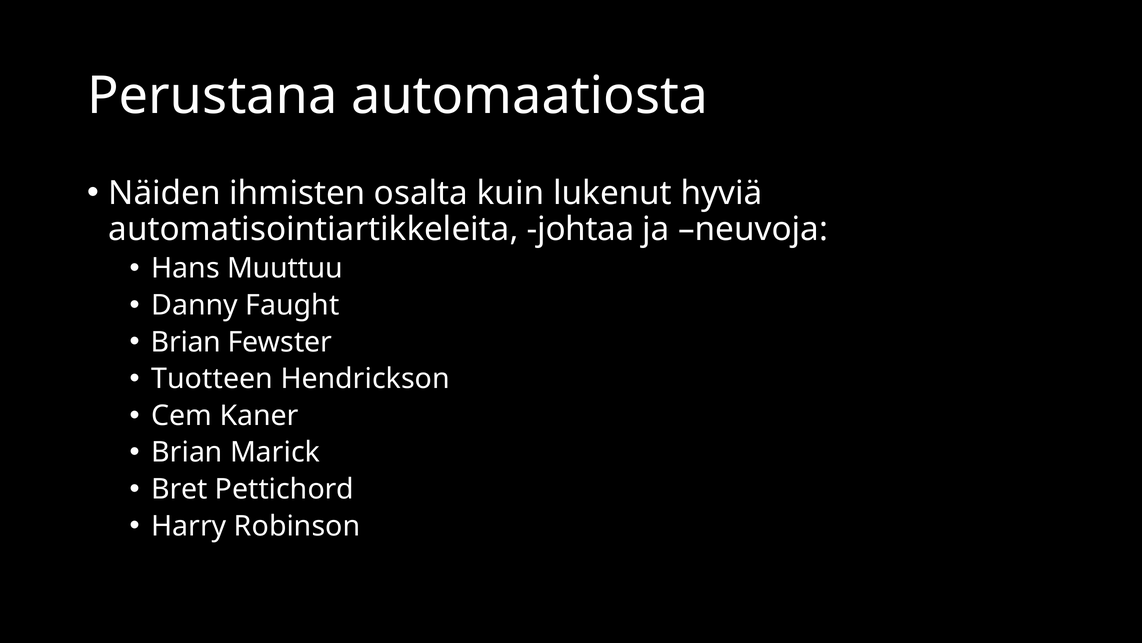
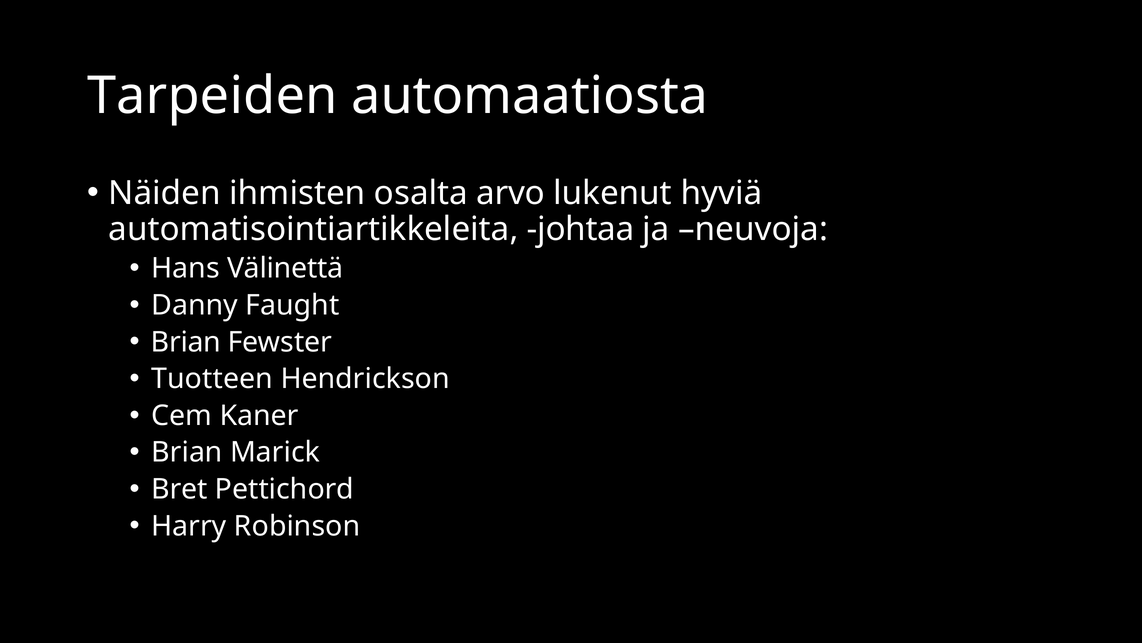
Perustana: Perustana -> Tarpeiden
kuin: kuin -> arvo
Muuttuu: Muuttuu -> Välinettä
